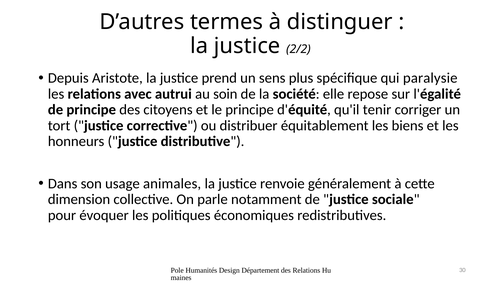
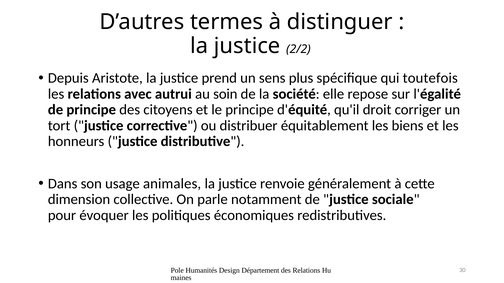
paralysie: paralysie -> toutefois
tenir: tenir -> droit
